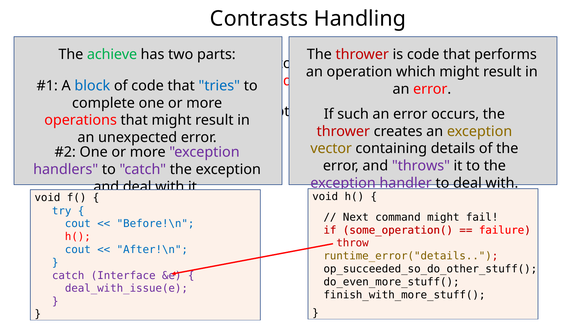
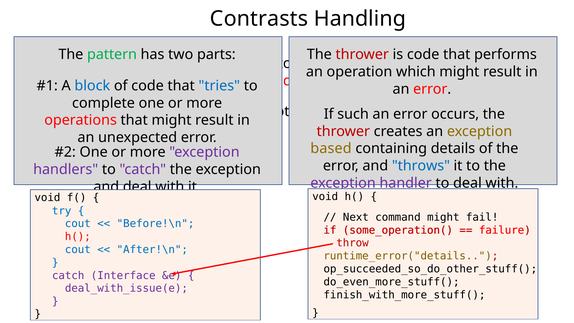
achieve: achieve -> pattern
vector: vector -> based
throws colour: purple -> blue
